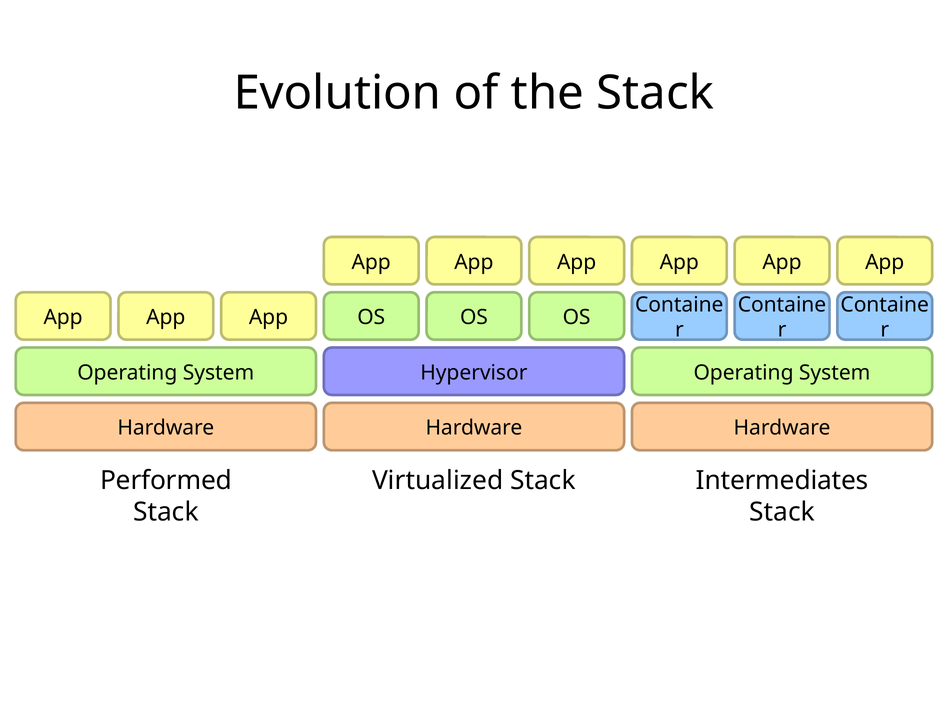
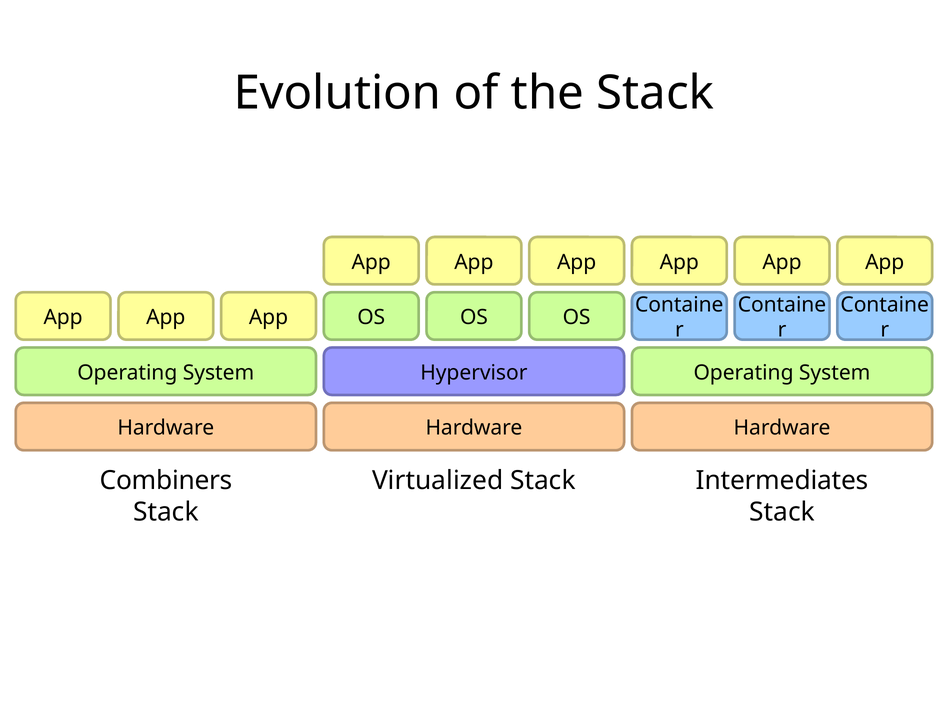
Performed: Performed -> Combiners
